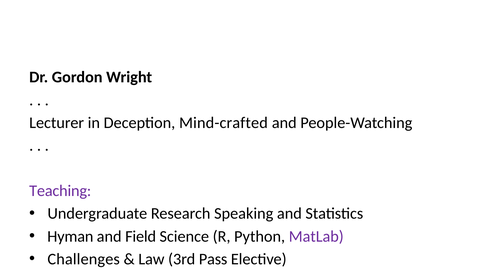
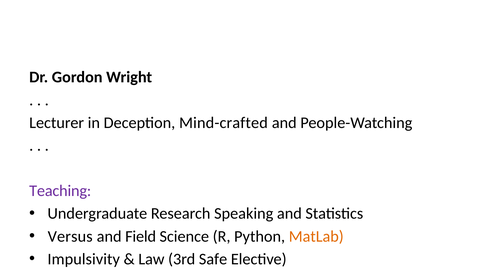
Hyman: Hyman -> Versus
MatLab colour: purple -> orange
Challenges: Challenges -> Impulsivity
Pass: Pass -> Safe
